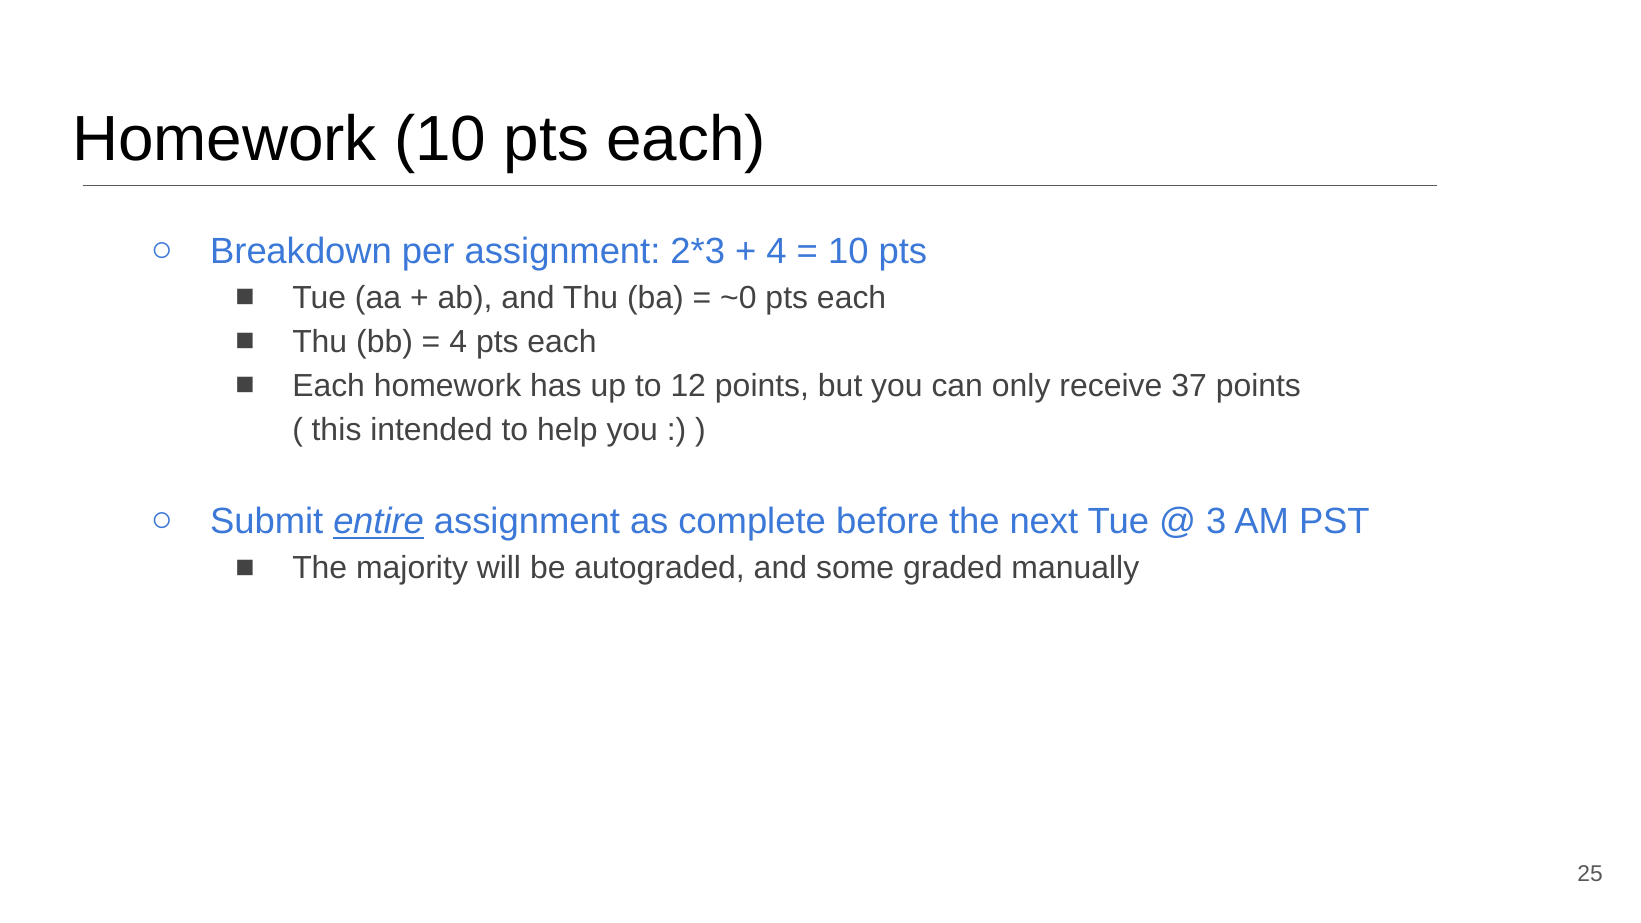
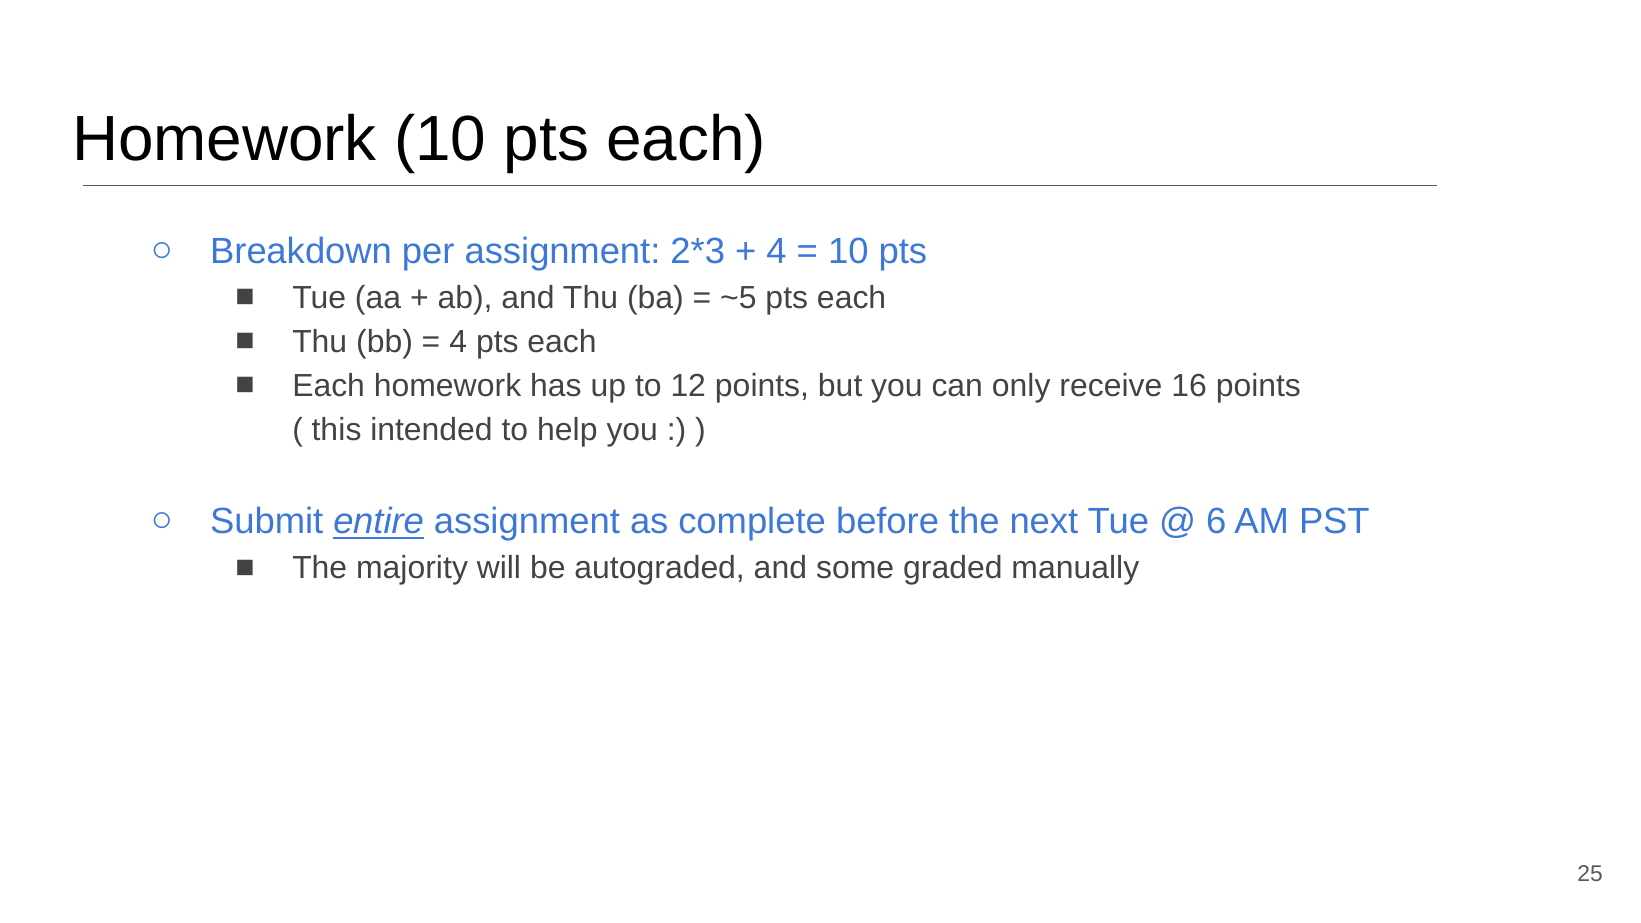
~0: ~0 -> ~5
37: 37 -> 16
3: 3 -> 6
